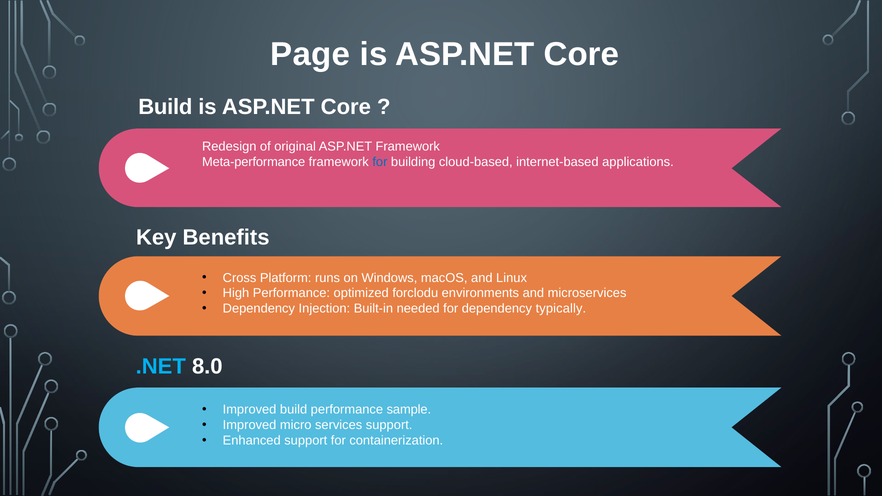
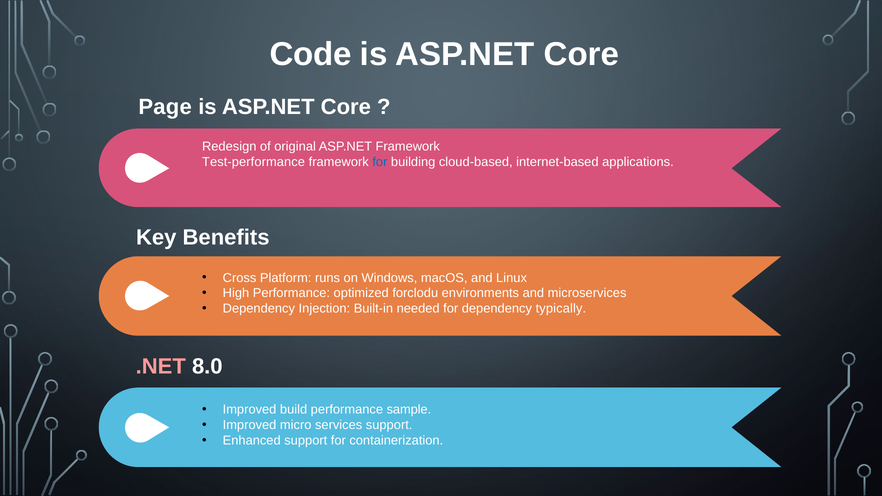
Page: Page -> Code
Build at (165, 107): Build -> Page
Meta-performance: Meta-performance -> Test-performance
.NET colour: light blue -> pink
